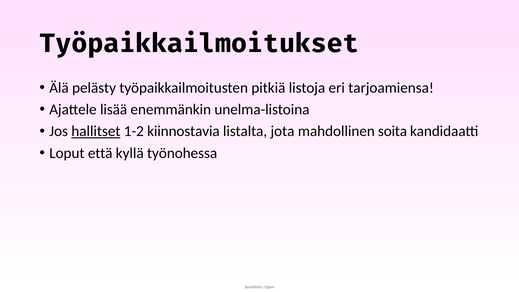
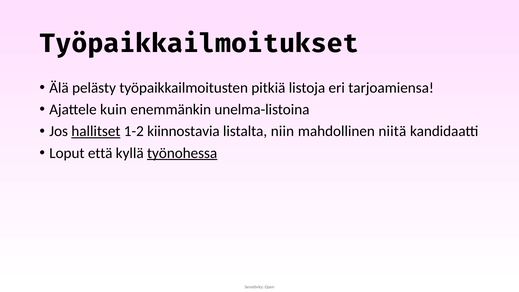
lisää: lisää -> kuin
jota: jota -> niin
soita: soita -> niitä
työnohessa underline: none -> present
